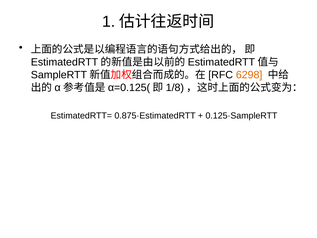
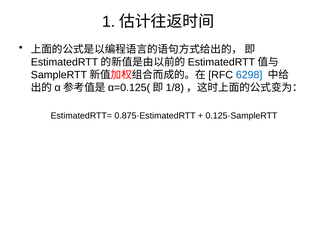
6298 colour: orange -> blue
